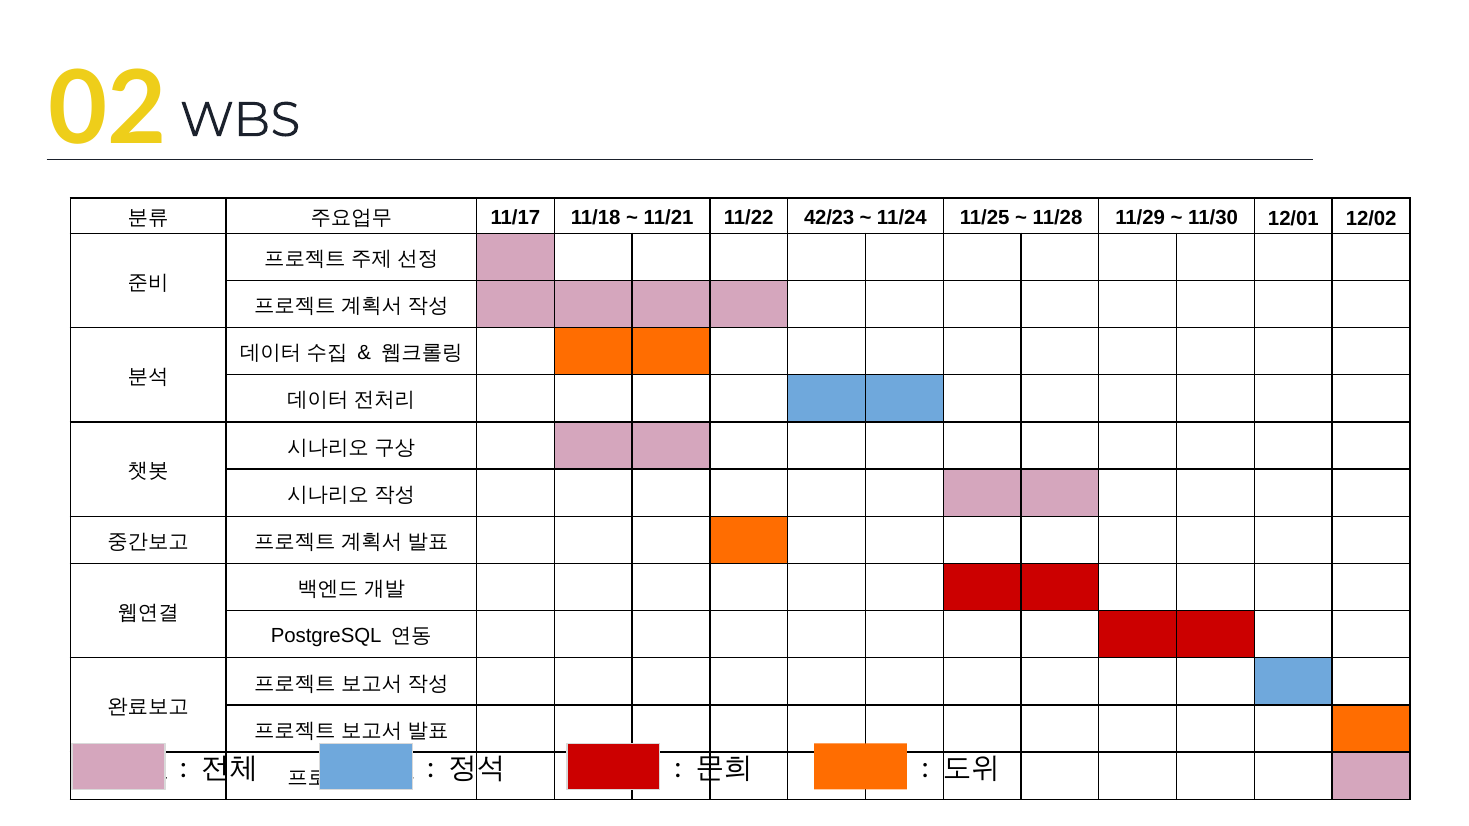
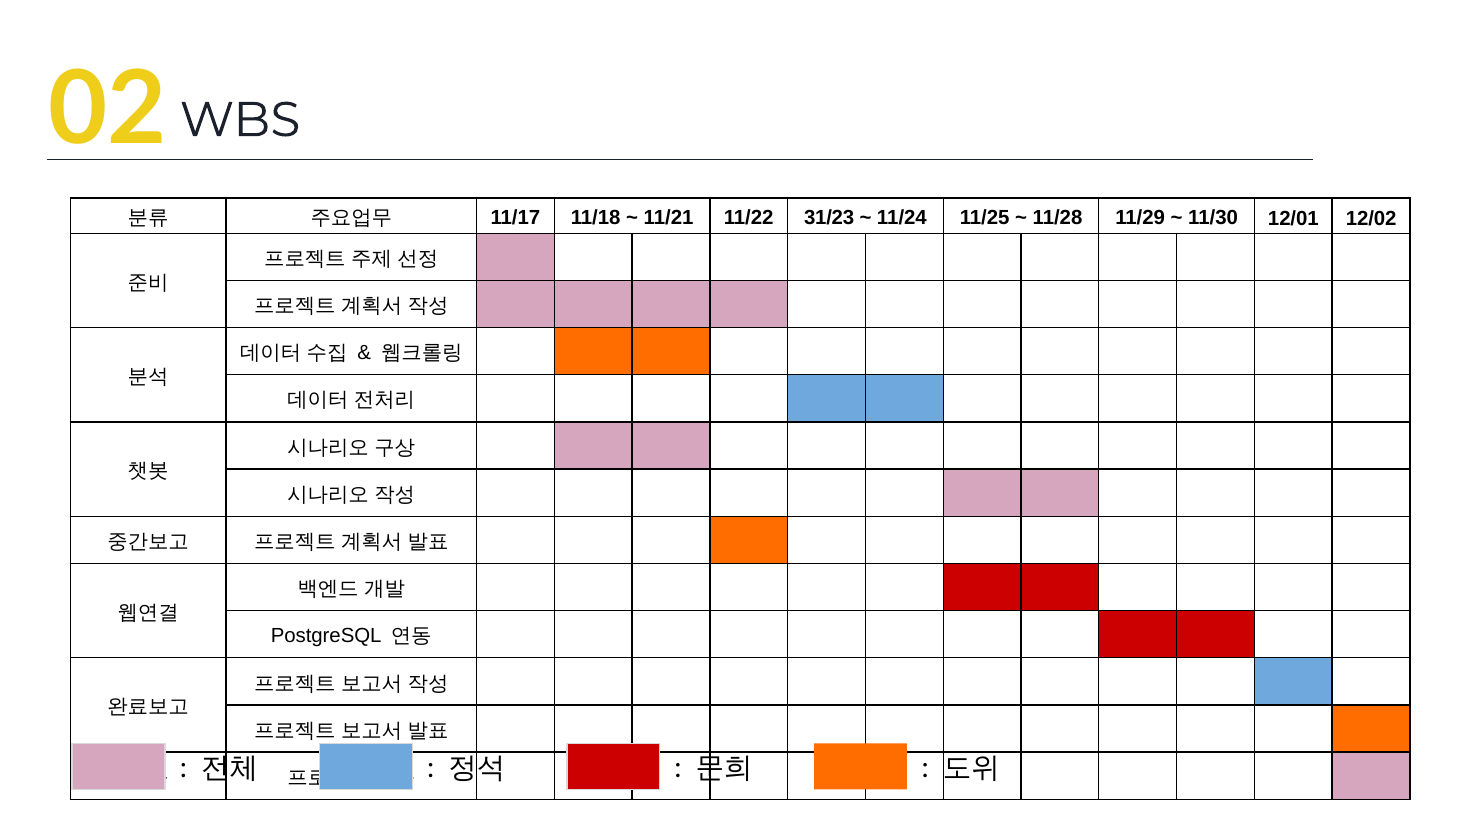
42/23: 42/23 -> 31/23
